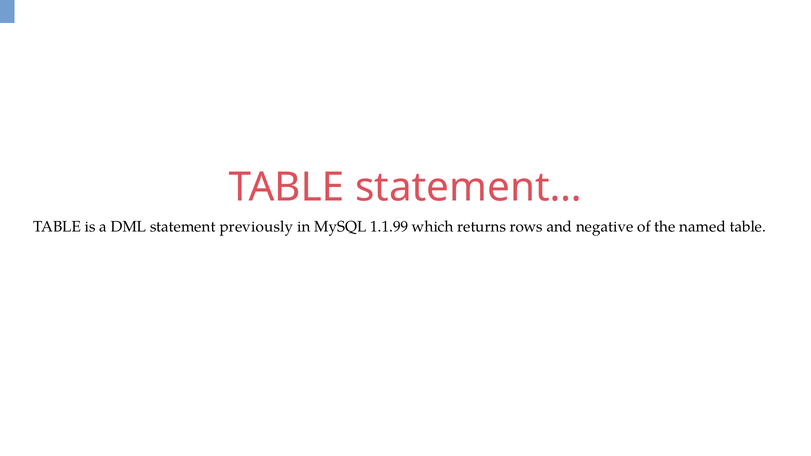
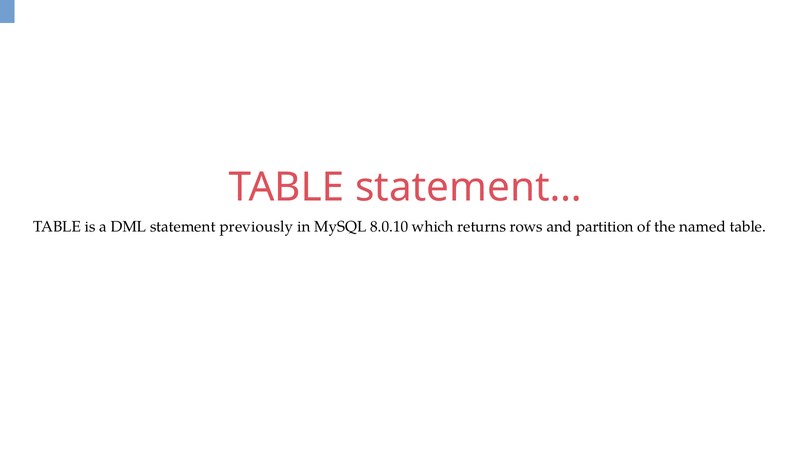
1.1.99: 1.1.99 -> 8.0.10
negative: negative -> partition
